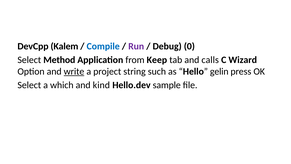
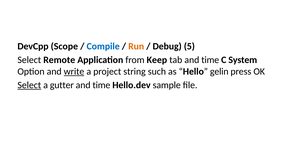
Kalem: Kalem -> Scope
Run colour: purple -> orange
0: 0 -> 5
Method: Method -> Remote
tab and calls: calls -> time
Wizard: Wizard -> System
Select at (29, 85) underline: none -> present
which: which -> gutter
kind at (101, 85): kind -> time
